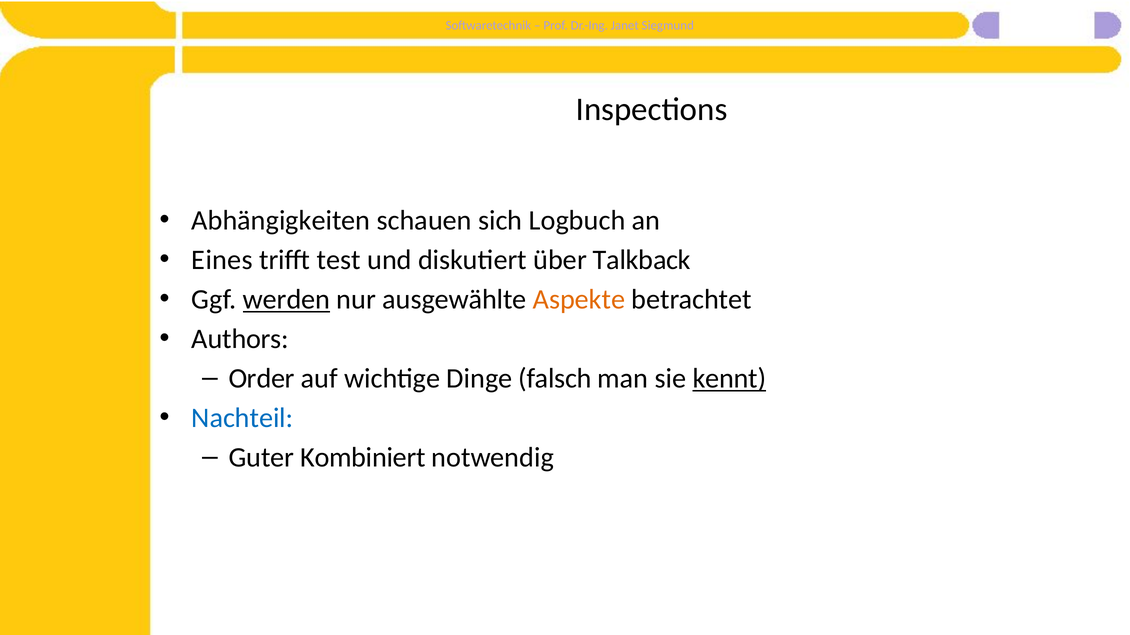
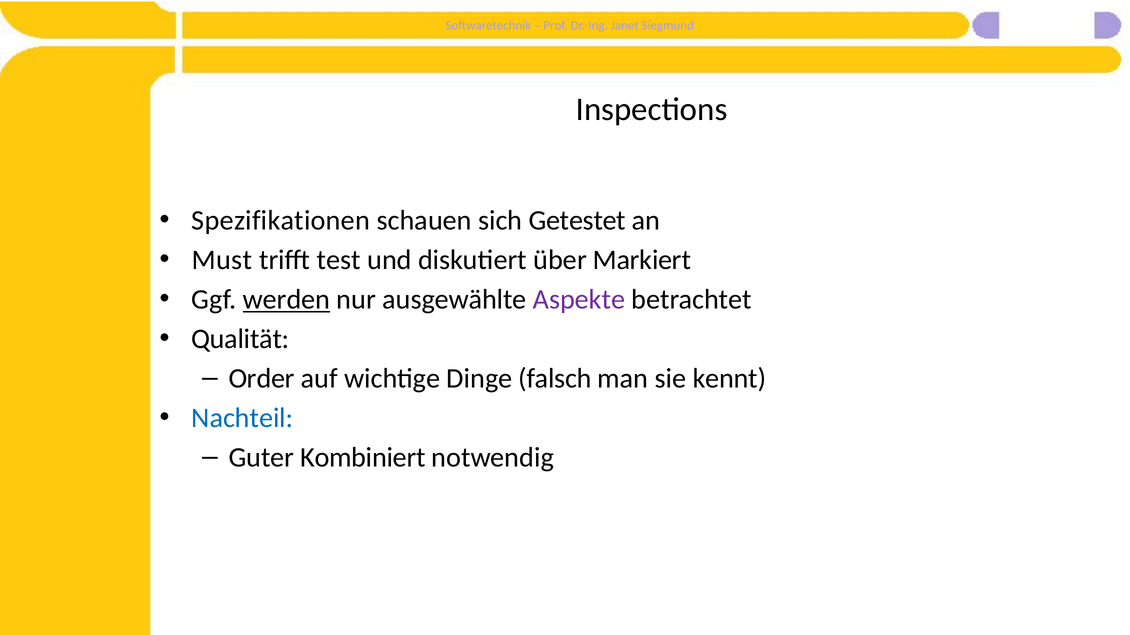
Abhängigkeiten: Abhängigkeiten -> Spezifikationen
Logbuch: Logbuch -> Getestet
Eines: Eines -> Must
Talkback: Talkback -> Markiert
Aspekte colour: orange -> purple
Authors: Authors -> Qualität
kennt underline: present -> none
